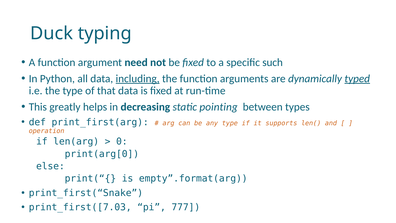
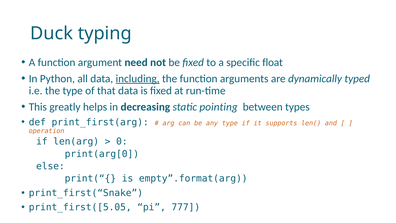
such: such -> float
typed underline: present -> none
print_first([7.03: print_first([7.03 -> print_first([5.05
